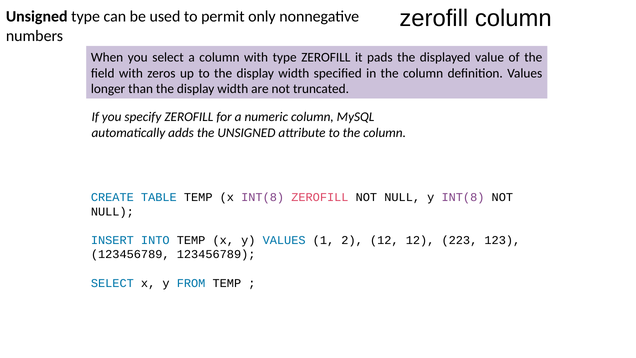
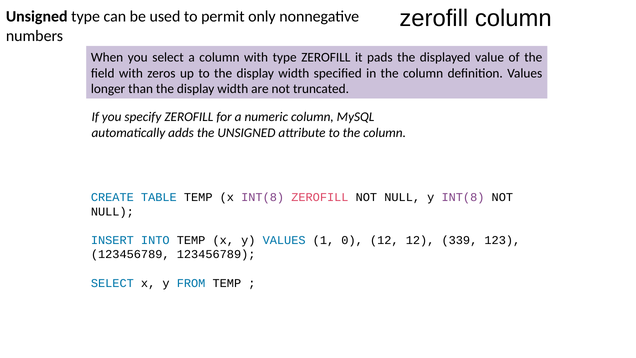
2: 2 -> 0
223: 223 -> 339
